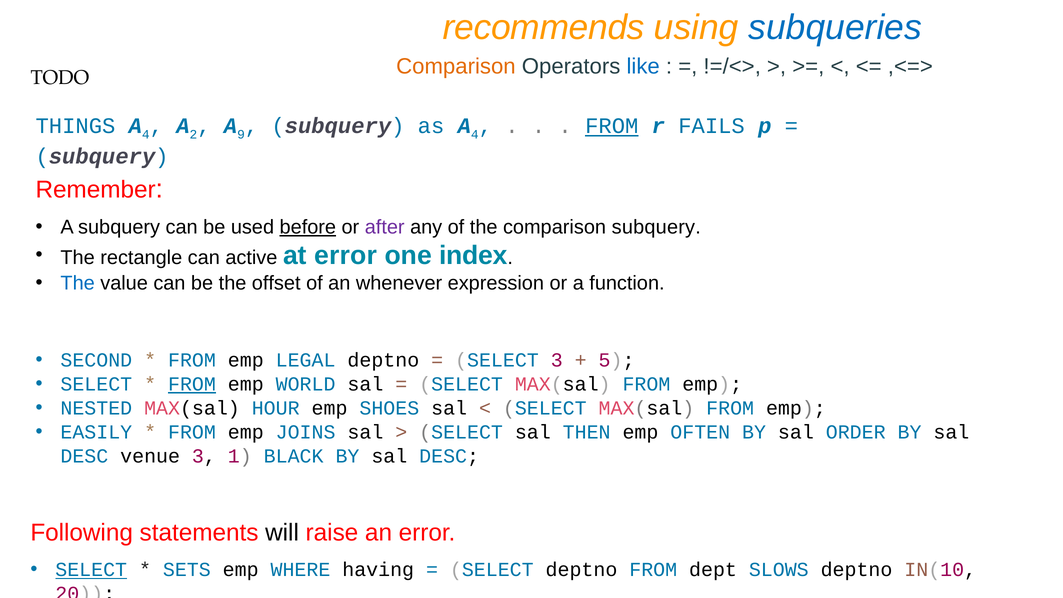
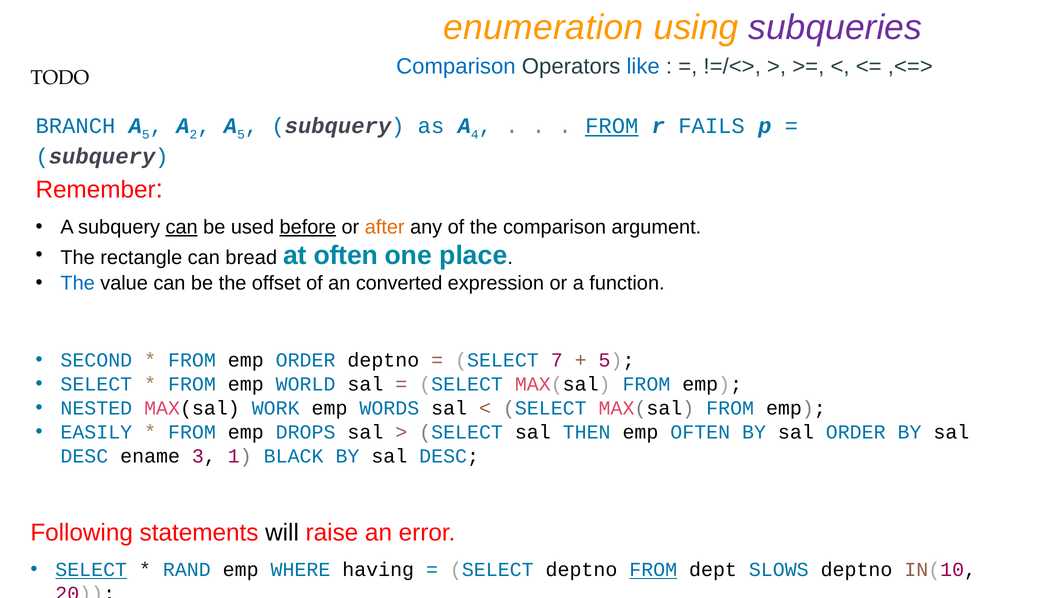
recommends: recommends -> enumeration
subqueries colour: blue -> purple
Comparison at (456, 66) colour: orange -> blue
THINGS: THINGS -> BRANCH
4 at (146, 135): 4 -> 5
9 at (241, 135): 9 -> 5
can at (182, 227) underline: none -> present
after colour: purple -> orange
comparison subquery: subquery -> argument
active: active -> bread
at error: error -> often
index: index -> place
whenever: whenever -> converted
emp LEGAL: LEGAL -> ORDER
SELECT 3: 3 -> 7
FROM at (192, 384) underline: present -> none
HOUR: HOUR -> WORK
SHOES: SHOES -> WORDS
JOINS: JOINS -> DROPS
venue: venue -> ename
SETS: SETS -> RAND
FROM at (653, 570) underline: none -> present
